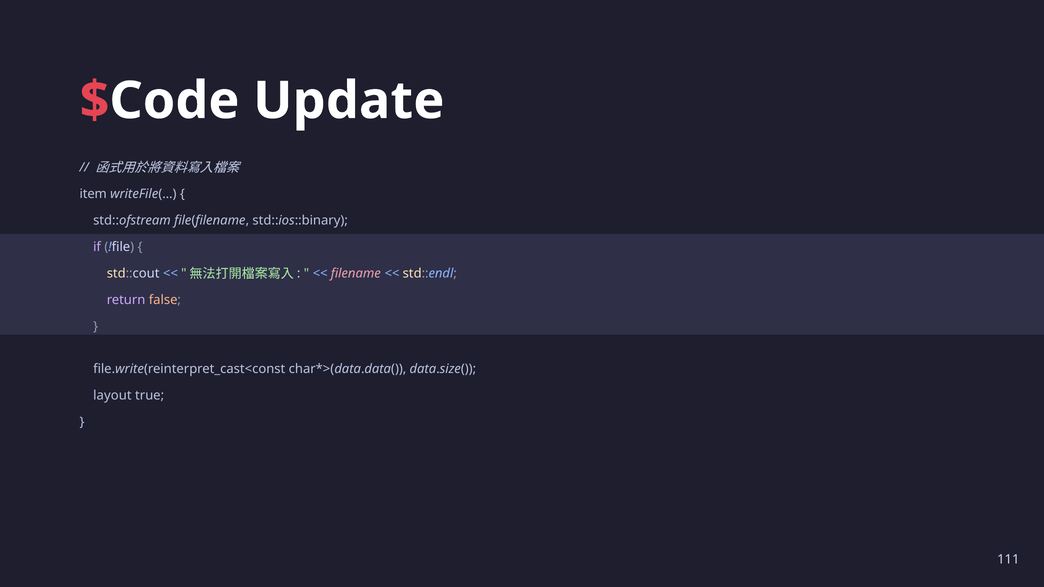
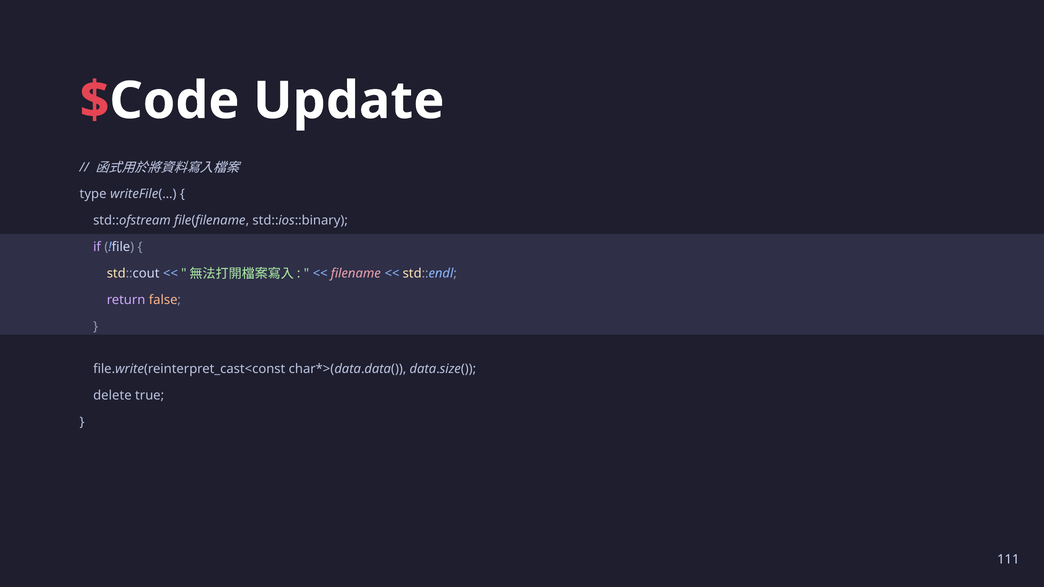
item: item -> type
layout: layout -> delete
